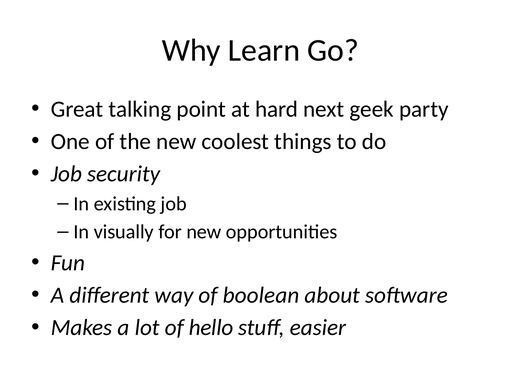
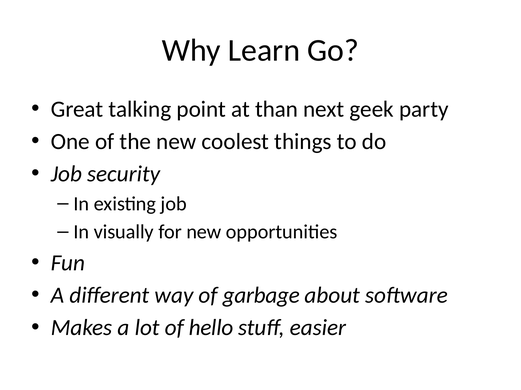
hard: hard -> than
boolean: boolean -> garbage
